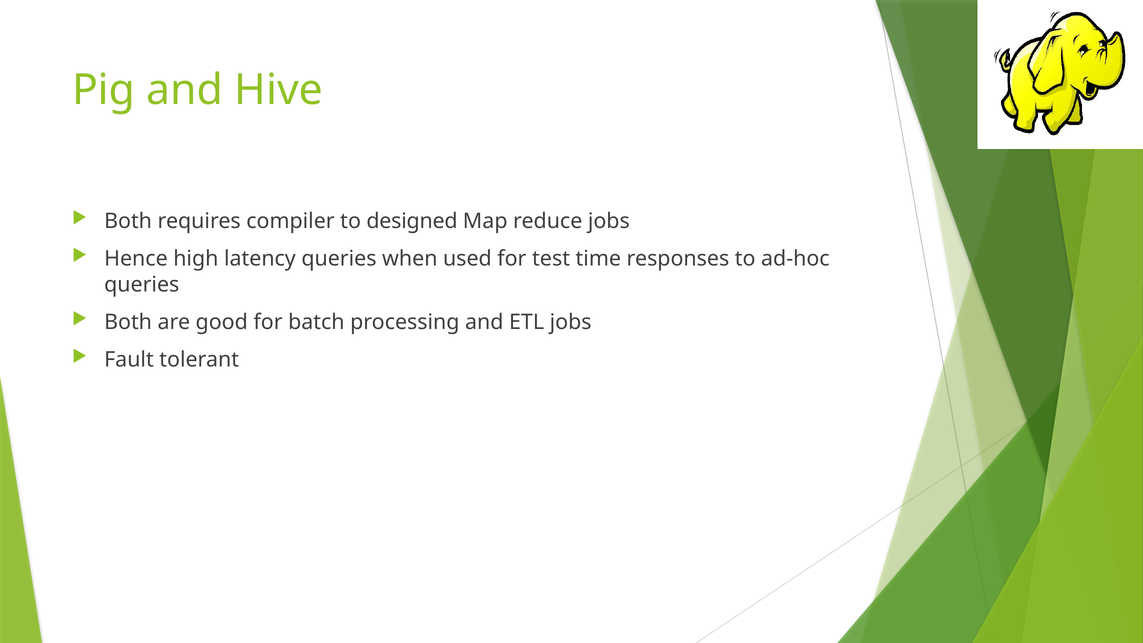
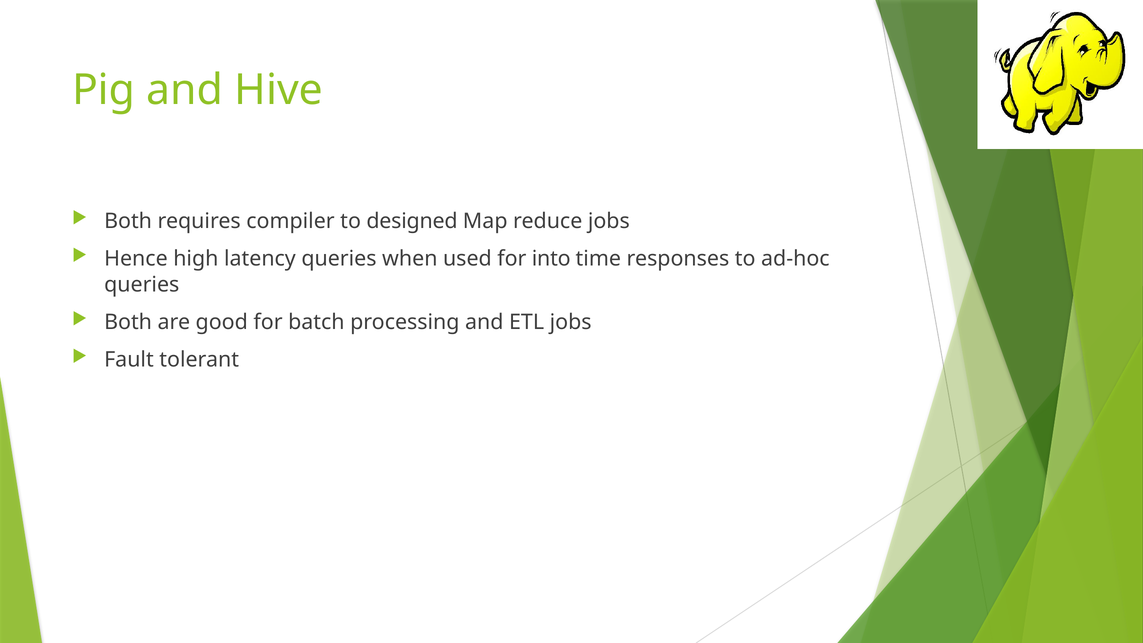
test: test -> into
